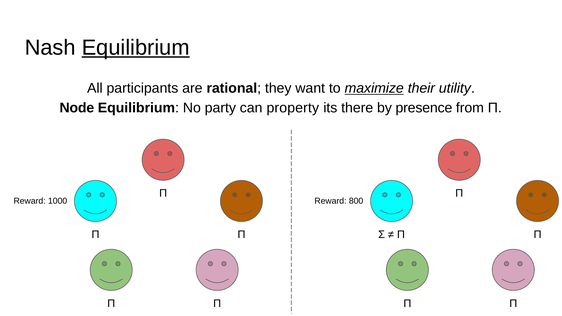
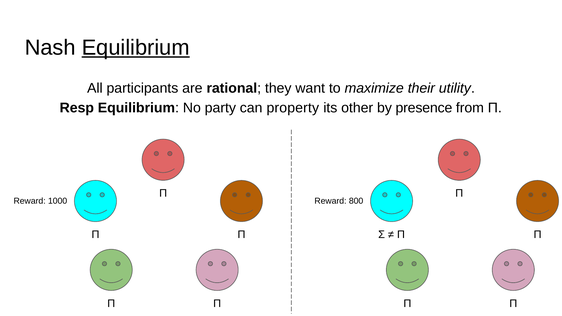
maximize underline: present -> none
Node: Node -> Resp
there: there -> other
